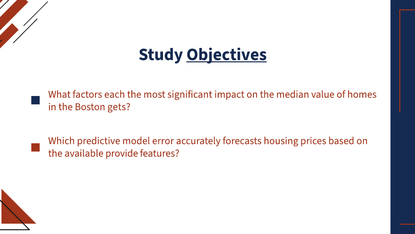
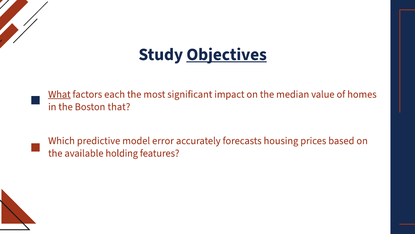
What underline: none -> present
gets: gets -> that
provide: provide -> holding
